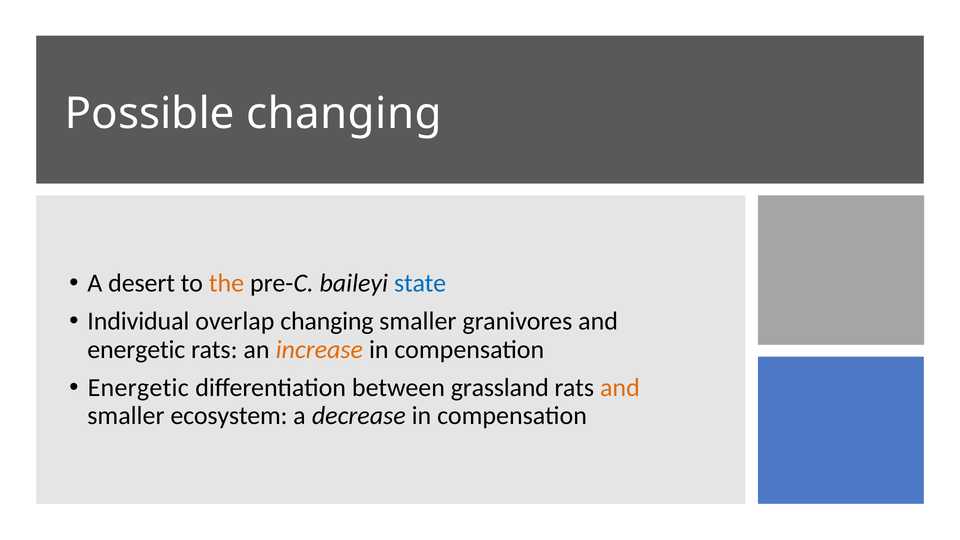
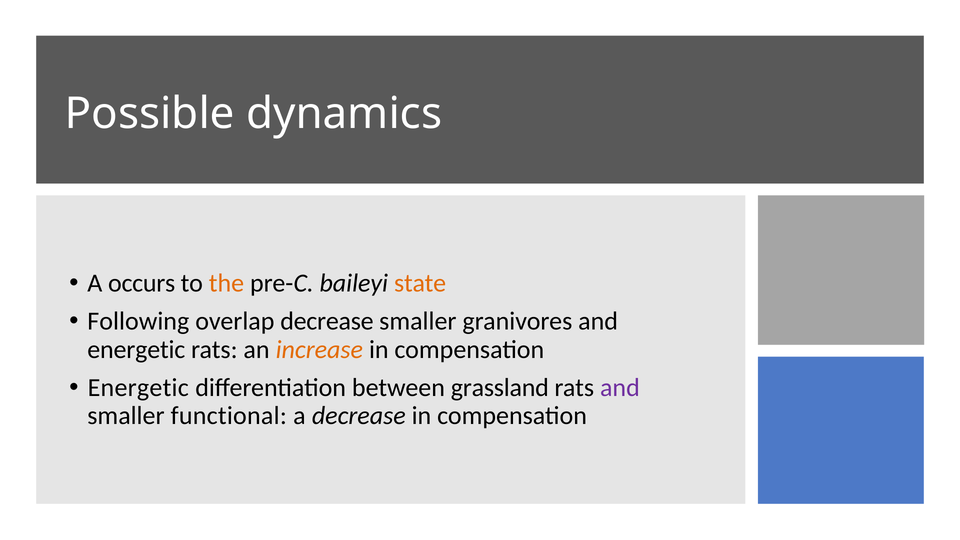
Possible changing: changing -> dynamics
desert: desert -> occurs
state colour: blue -> orange
Individual: Individual -> Following
overlap changing: changing -> decrease
and at (620, 388) colour: orange -> purple
ecosystem: ecosystem -> functional
